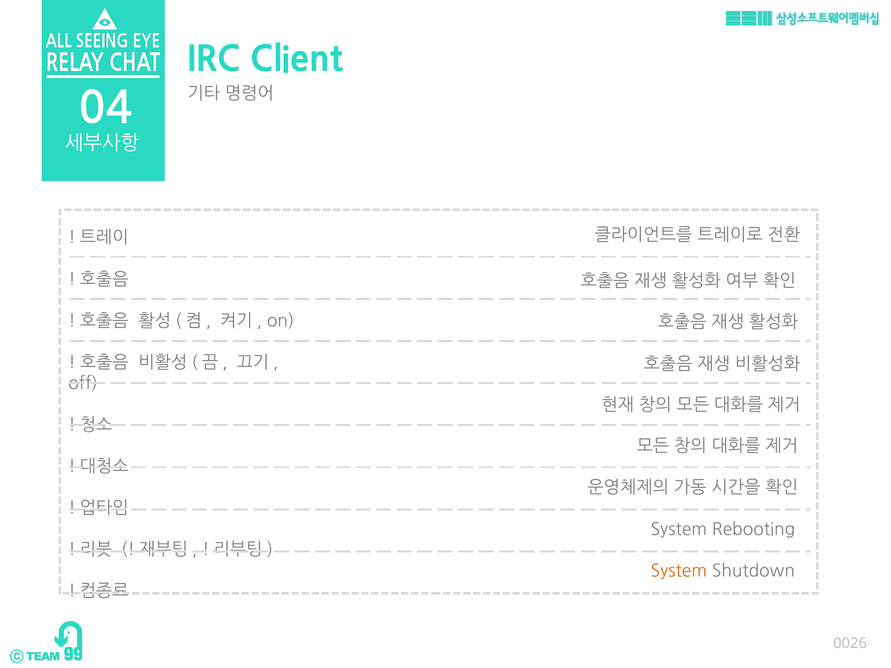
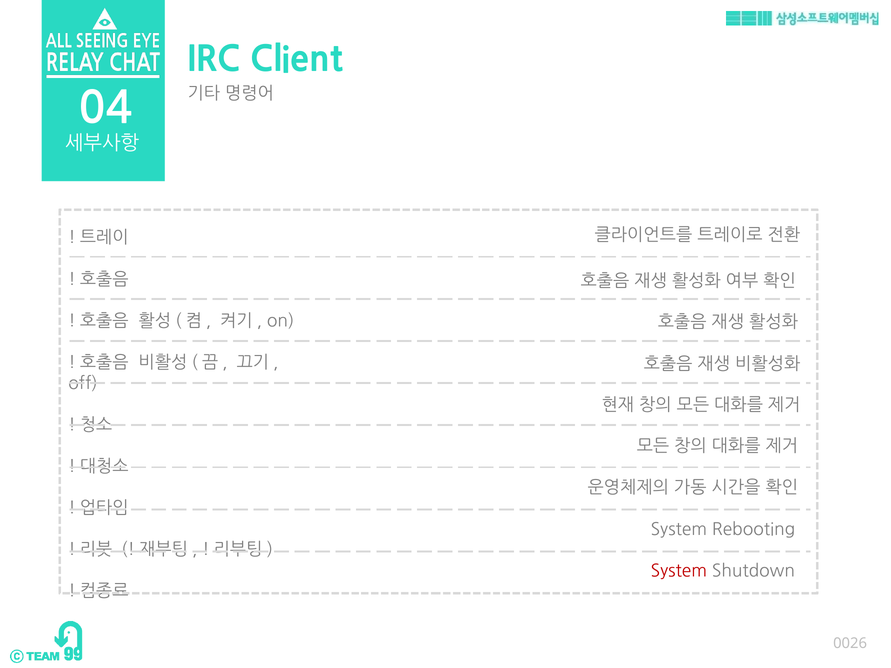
System at (679, 571) colour: orange -> red
